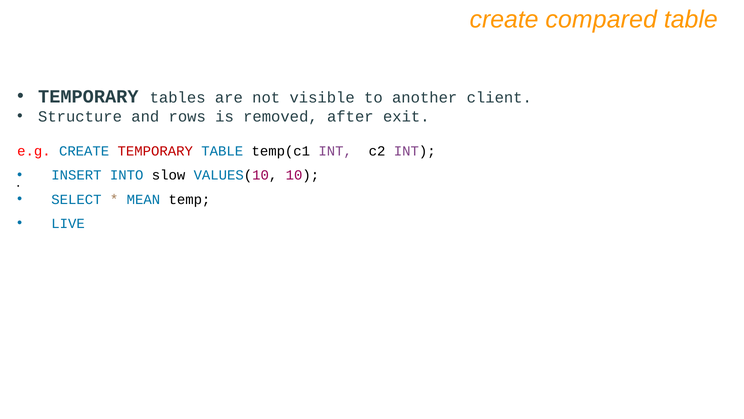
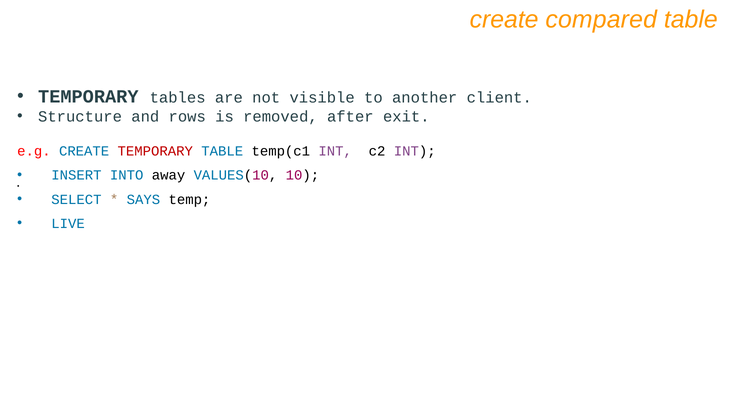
slow: slow -> away
MEAN: MEAN -> SAYS
